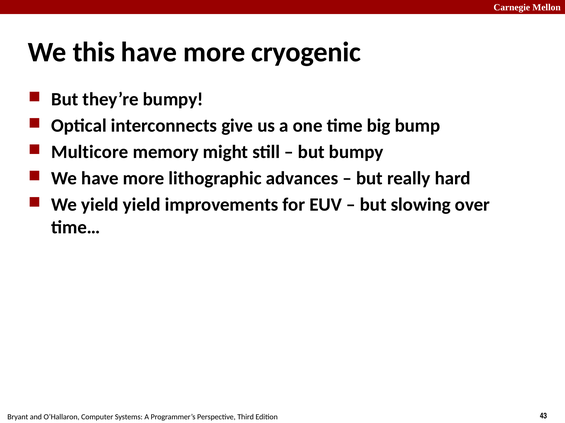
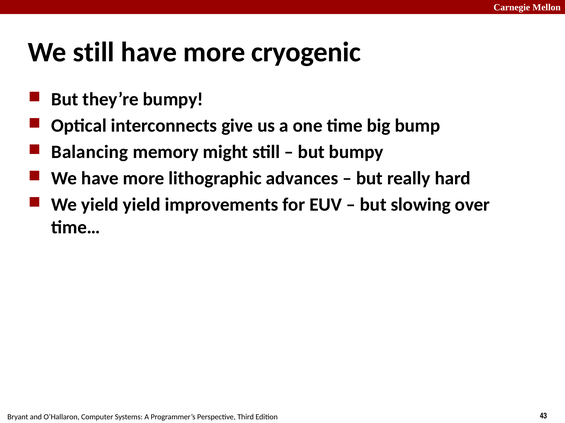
We this: this -> still
Multicore: Multicore -> Balancing
